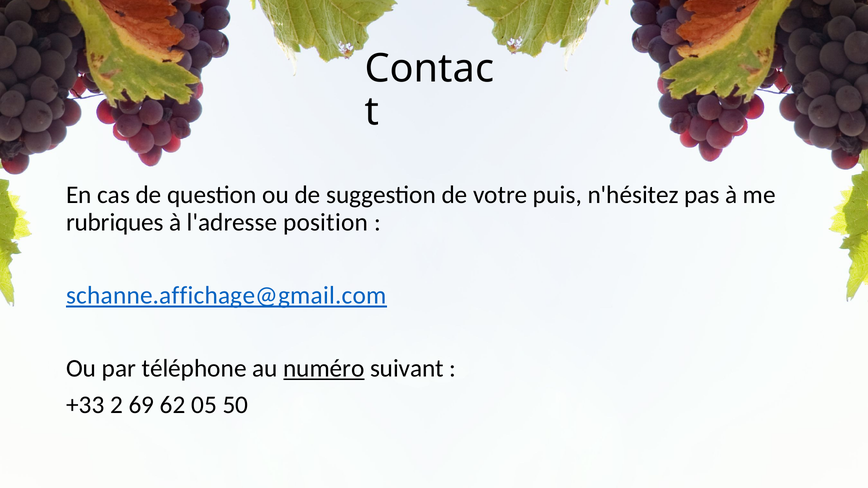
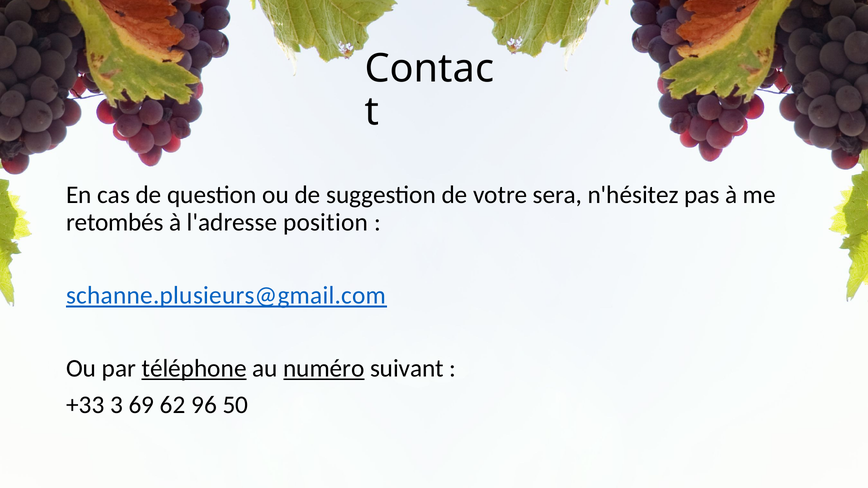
puis: puis -> sera
rubriques: rubriques -> retombés
schanne.affichage@gmail.com: schanne.affichage@gmail.com -> schanne.plusieurs@gmail.com
téléphone underline: none -> present
2: 2 -> 3
05: 05 -> 96
